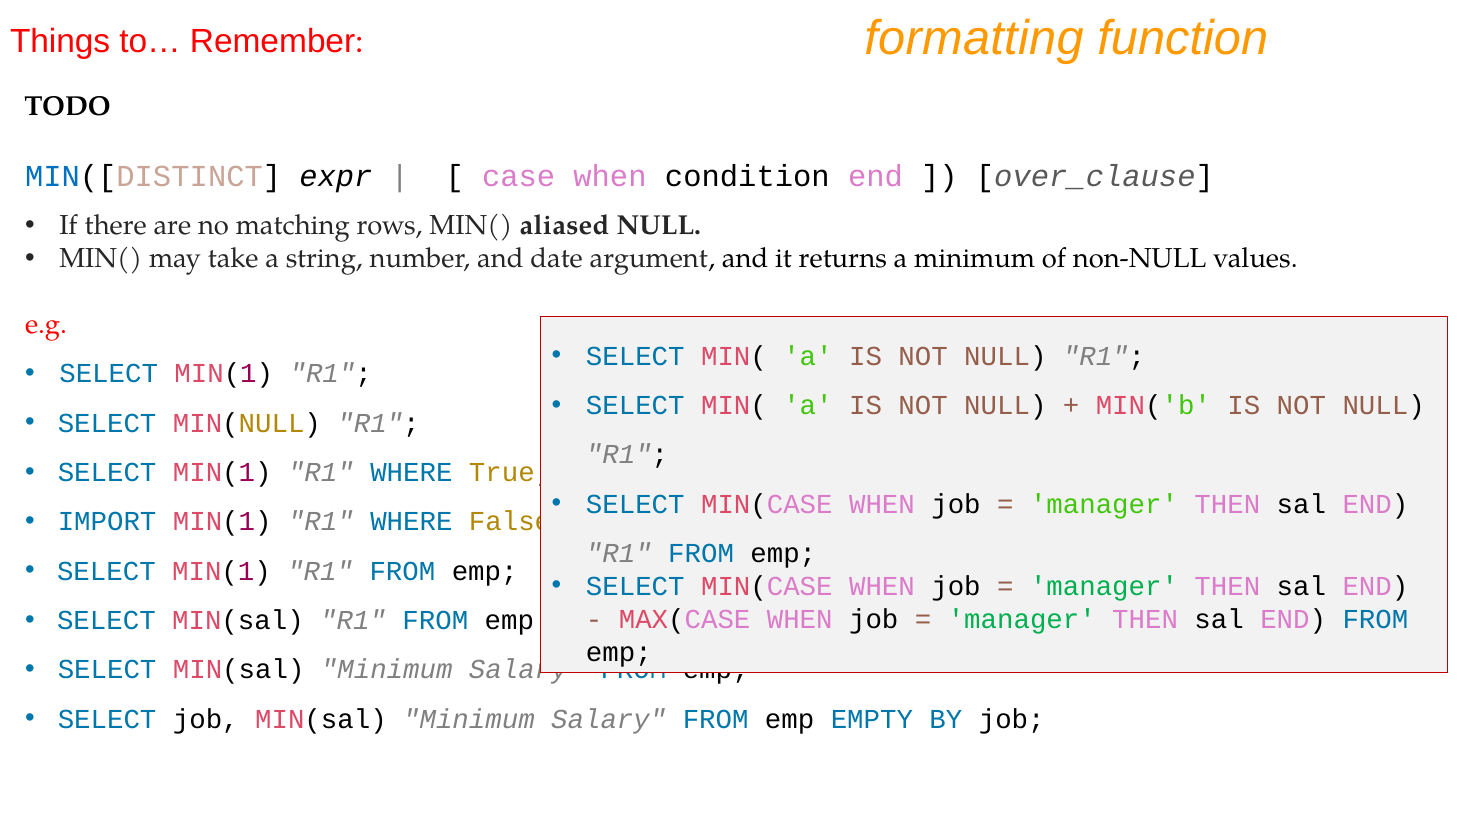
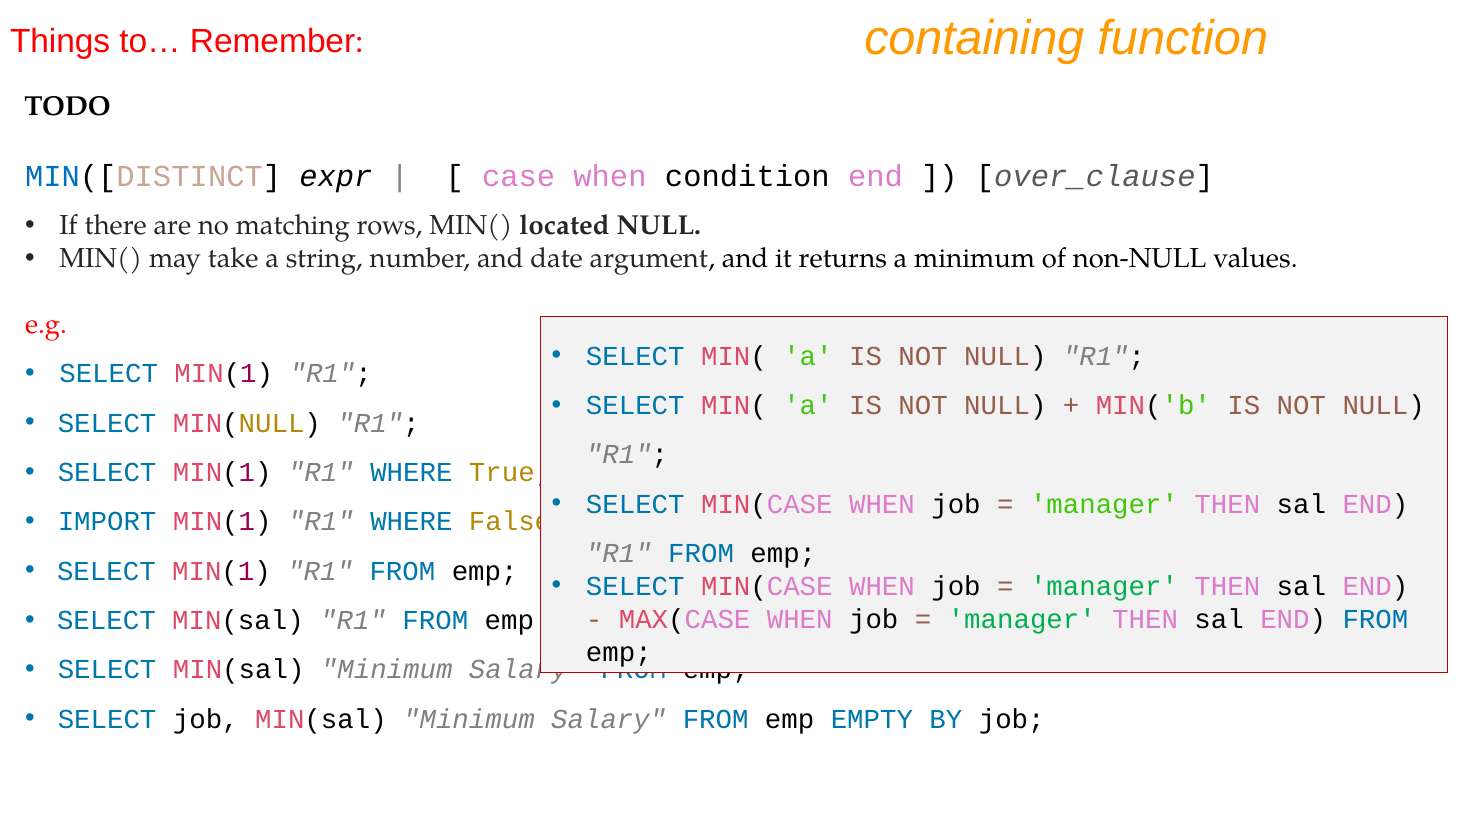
formatting: formatting -> containing
aliased: aliased -> located
